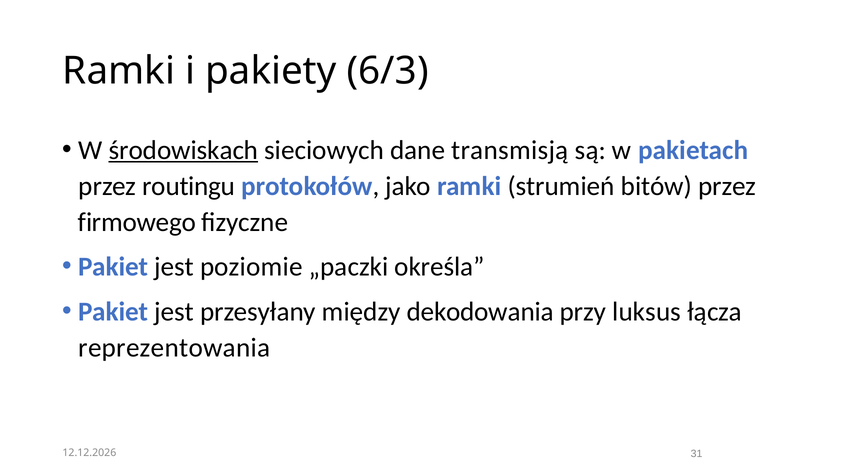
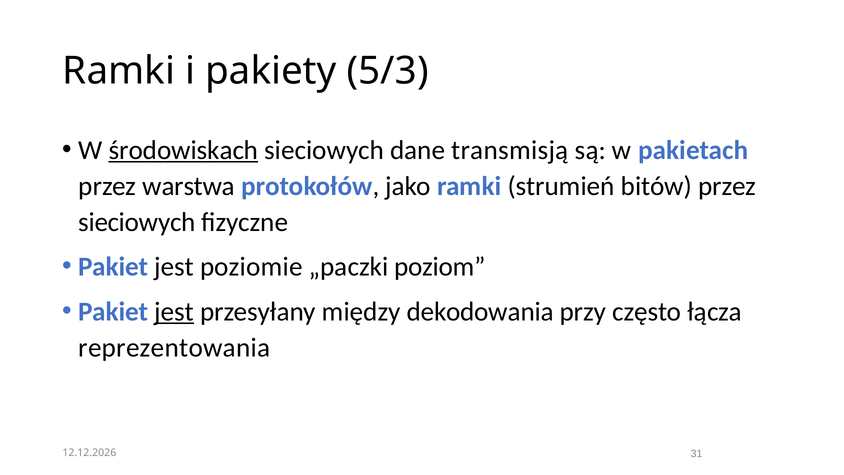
6/3: 6/3 -> 5/3
routingu: routingu -> warstwa
firmowego at (137, 222): firmowego -> sieciowych
określa: określa -> poziom
jest at (174, 311) underline: none -> present
luksus: luksus -> często
